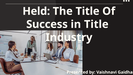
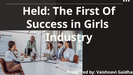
The Title: Title -> First
in Title: Title -> Girls
